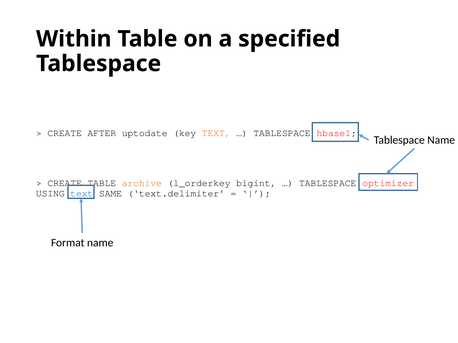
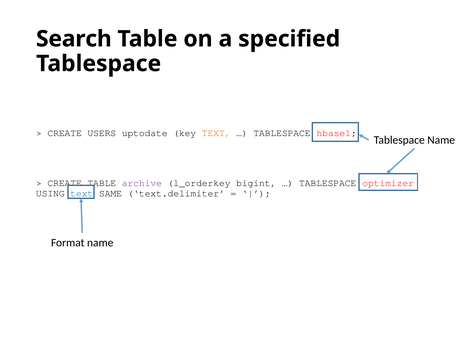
Within: Within -> Search
AFTER: AFTER -> USERS
archive colour: orange -> purple
